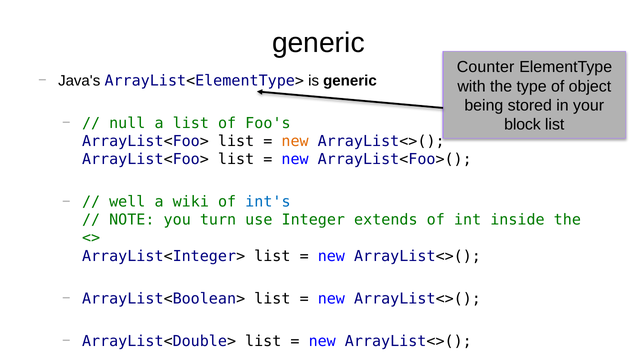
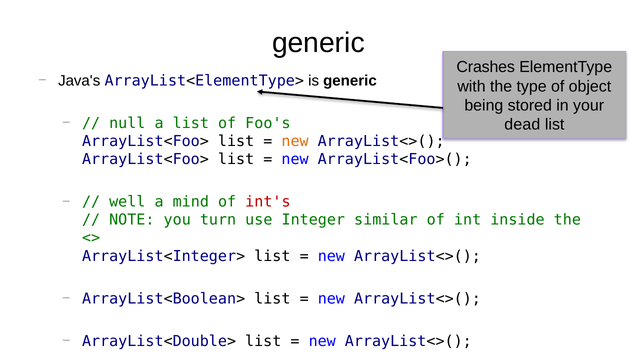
Counter: Counter -> Crashes
block: block -> dead
wiki: wiki -> mind
int's colour: blue -> red
extends: extends -> similar
